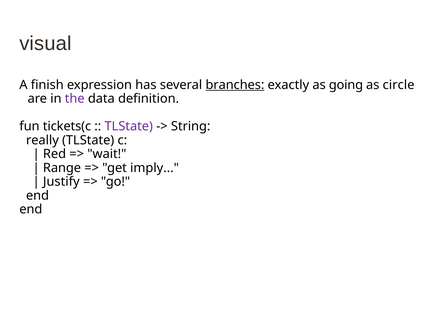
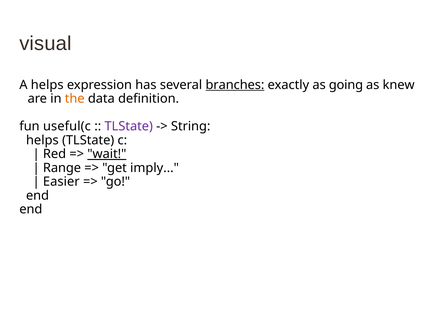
A finish: finish -> helps
circle: circle -> knew
the colour: purple -> orange
tickets(c: tickets(c -> useful(c
really at (42, 140): really -> helps
wait underline: none -> present
Justify: Justify -> Easier
